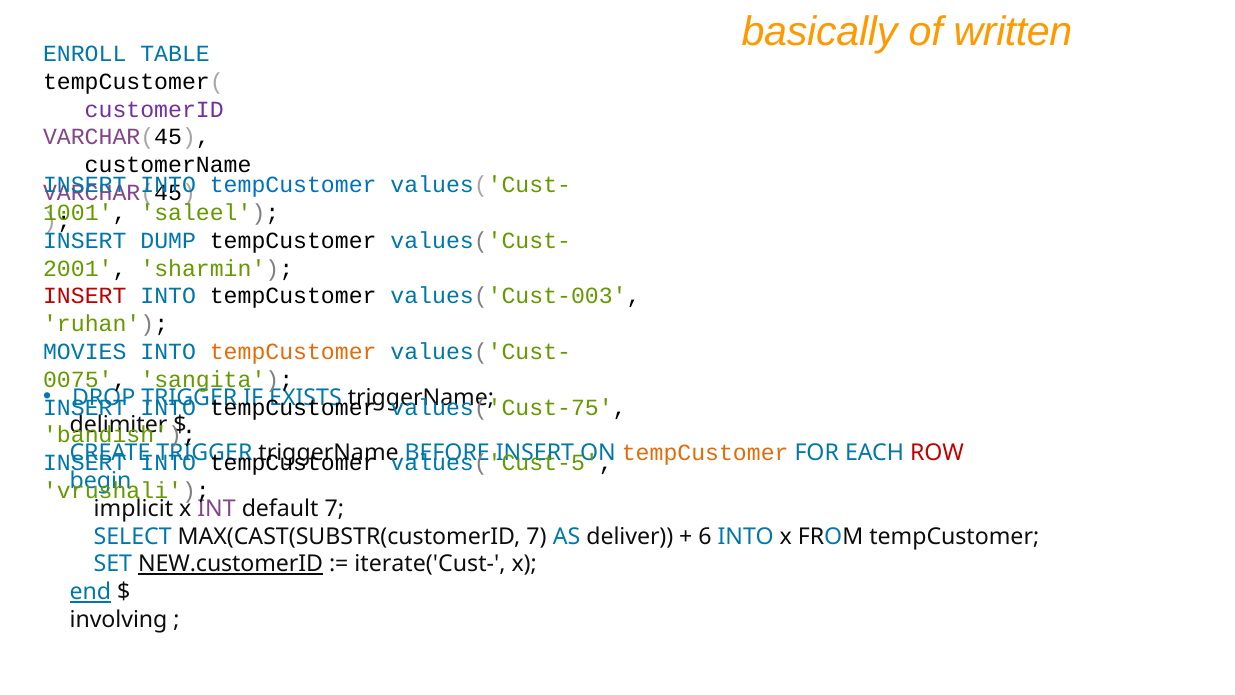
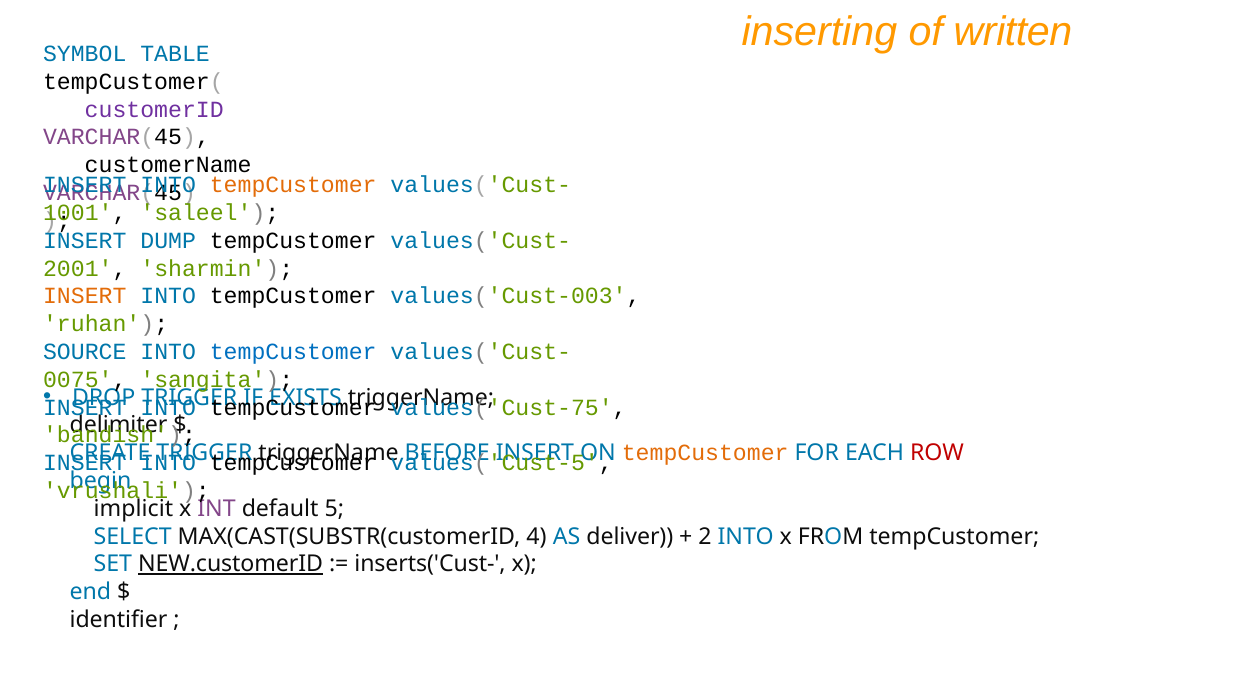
basically: basically -> inserting
ENROLL: ENROLL -> SYMBOL
tempCustomer at (293, 185) colour: blue -> orange
INSERT at (85, 296) colour: red -> orange
MOVIES: MOVIES -> SOURCE
tempCustomer at (293, 352) colour: orange -> blue
default 7: 7 -> 5
MAX(CAST(SUBSTR(customerID 7: 7 -> 4
6: 6 -> 2
iterate('Cust-: iterate('Cust- -> inserts('Cust-
end underline: present -> none
involving: involving -> identifier
